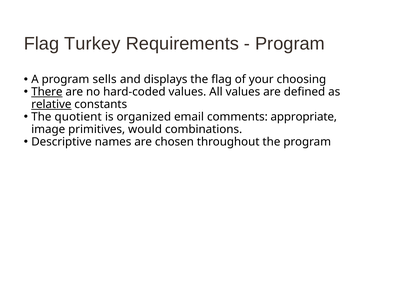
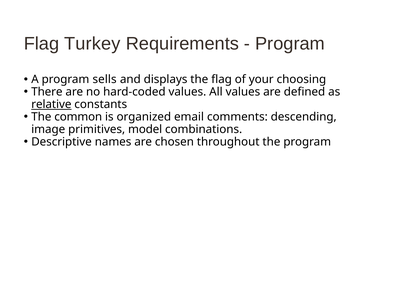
There underline: present -> none
quotient: quotient -> common
appropriate: appropriate -> descending
would: would -> model
